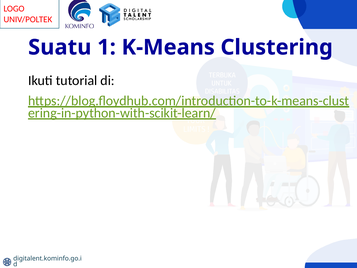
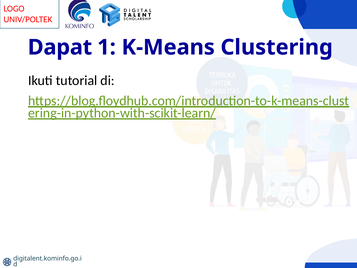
Suatu: Suatu -> Dapat
